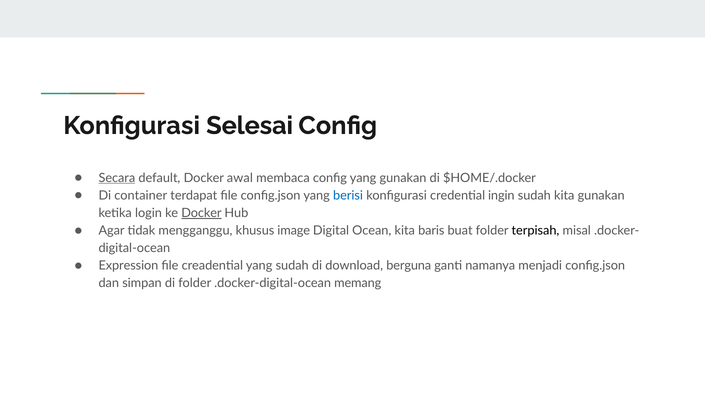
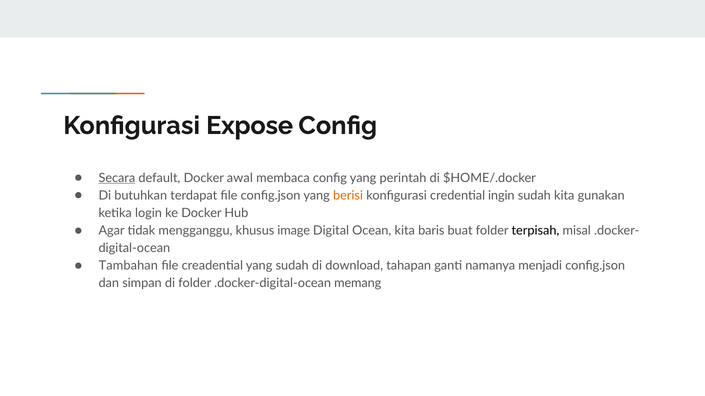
Selesai: Selesai -> Expose
yang gunakan: gunakan -> perintah
container: container -> butuhkan
berisi colour: blue -> orange
Docker at (201, 213) underline: present -> none
Expression: Expression -> Tambahan
berguna: berguna -> tahapan
